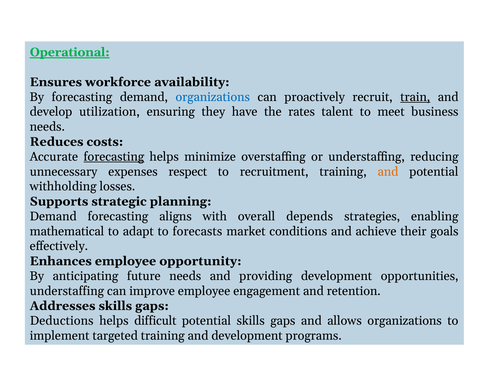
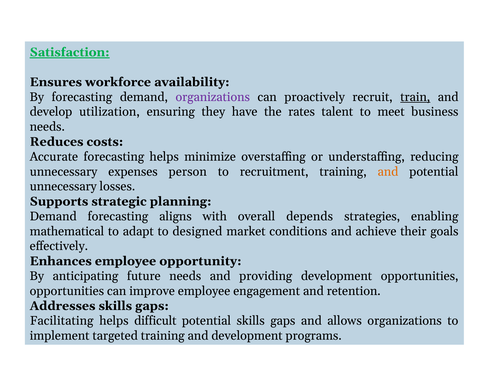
Operational: Operational -> Satisfaction
organizations at (213, 97) colour: blue -> purple
forecasting at (114, 157) underline: present -> none
respect: respect -> person
withholding at (63, 186): withholding -> unnecessary
forecasts: forecasts -> designed
understaffing at (67, 291): understaffing -> opportunities
Deductions: Deductions -> Facilitating
